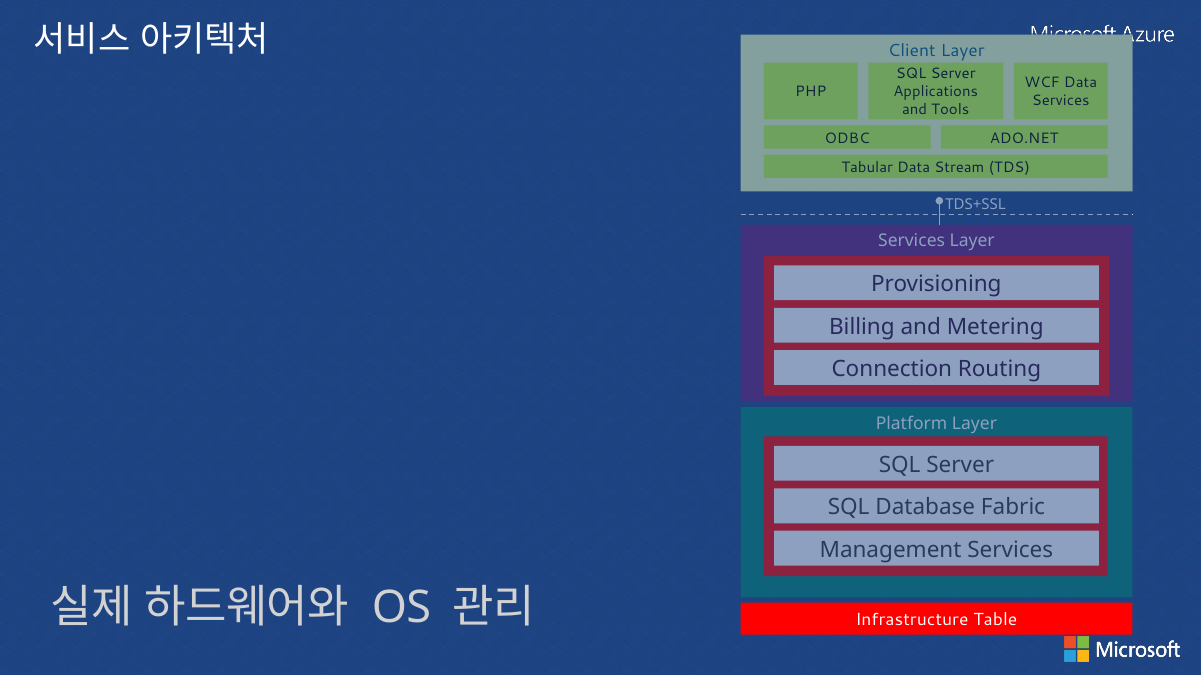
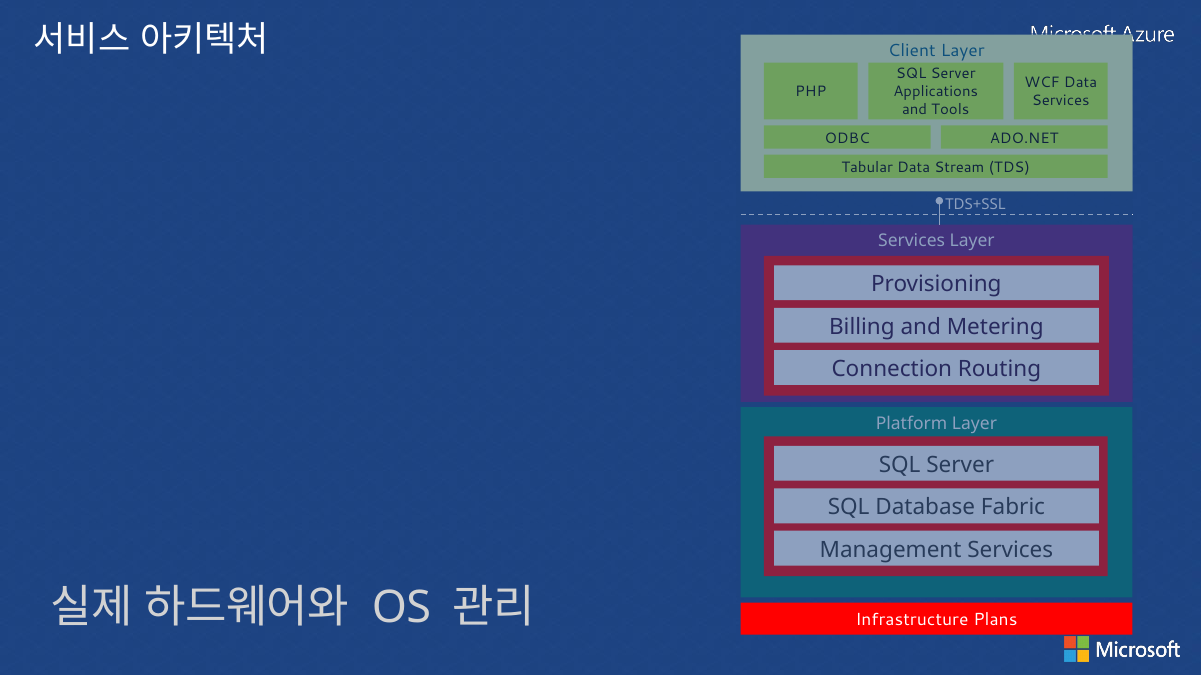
Table: Table -> Plans
